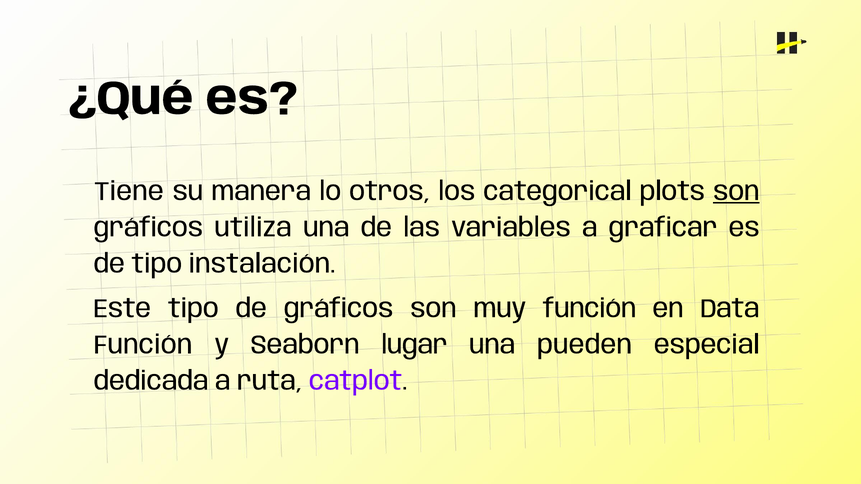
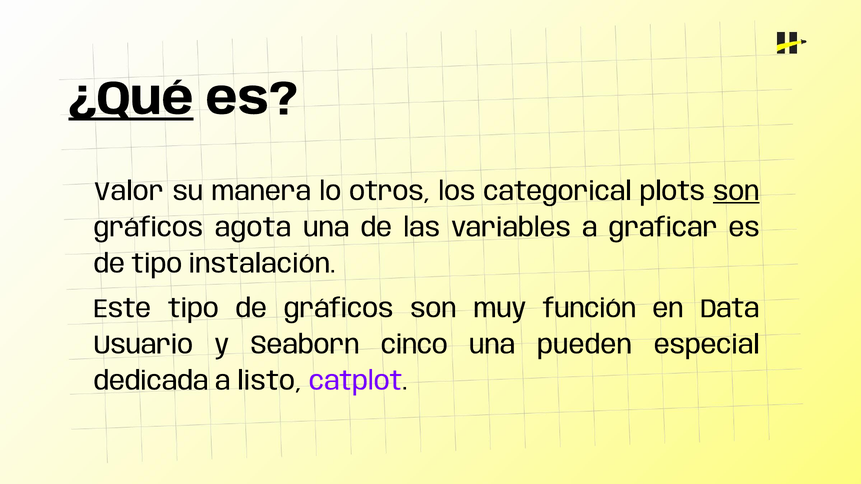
¿Qué underline: none -> present
Tiene: Tiene -> Valor
utiliza: utiliza -> agota
Función at (143, 345): Función -> Usuario
lugar: lugar -> cinco
ruta: ruta -> listo
